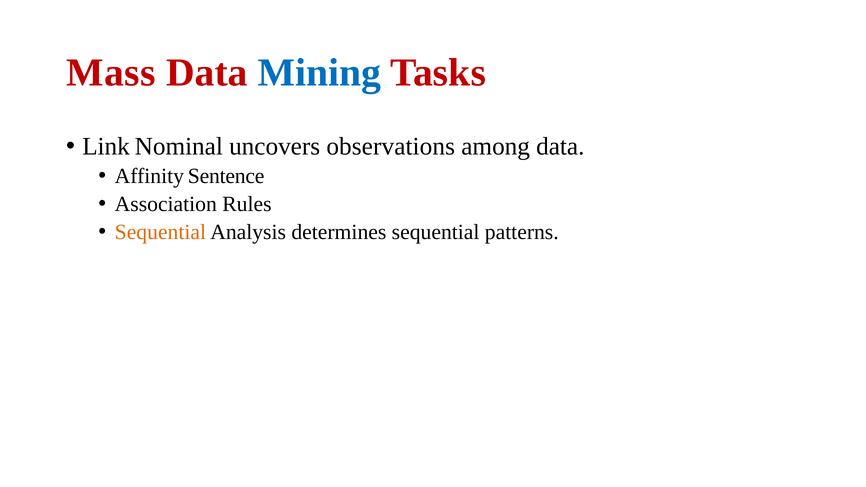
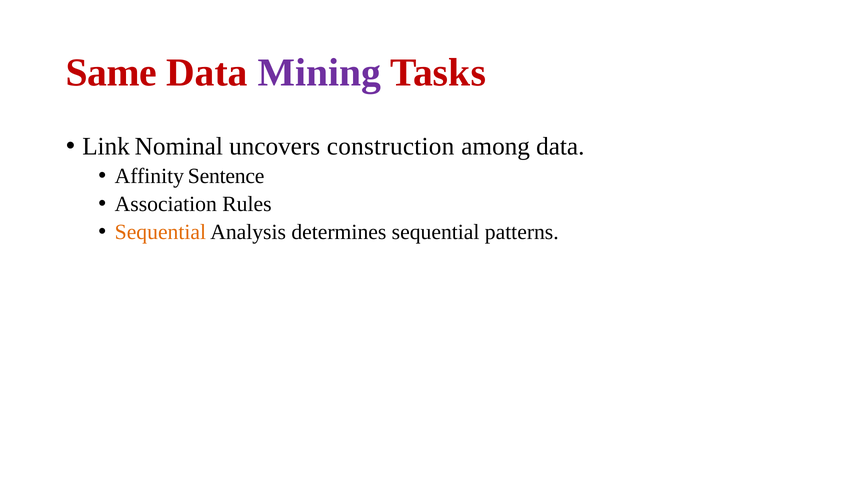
Mass: Mass -> Same
Mining colour: blue -> purple
observations: observations -> construction
